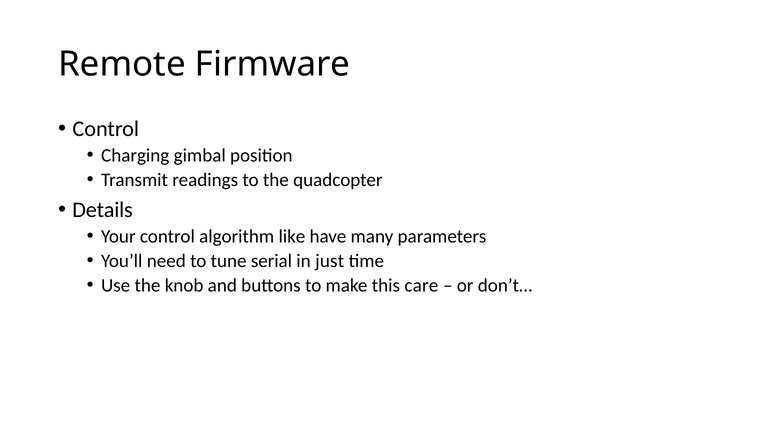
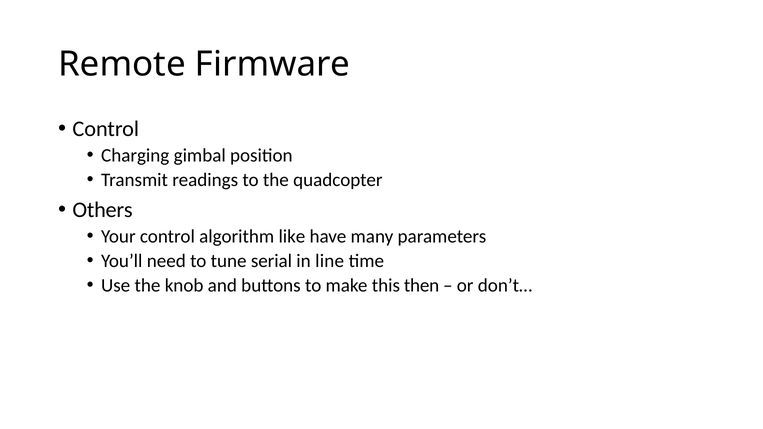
Details: Details -> Others
just: just -> line
care: care -> then
